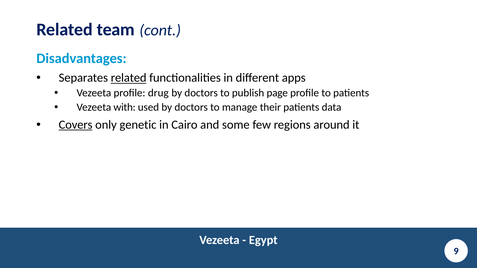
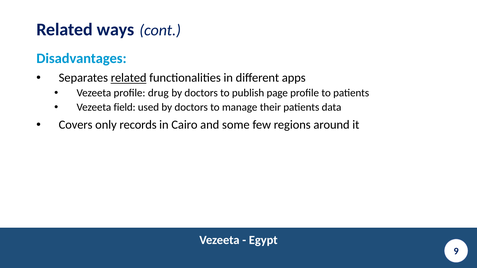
team: team -> ways
with: with -> field
Covers underline: present -> none
genetic: genetic -> records
